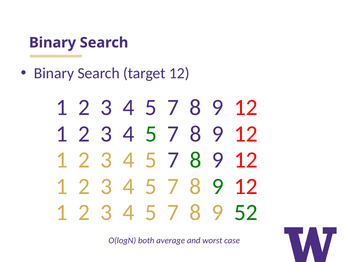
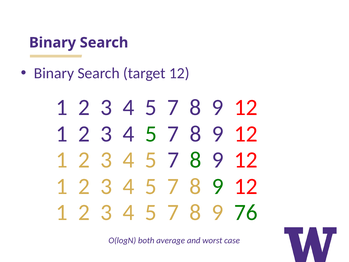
52: 52 -> 76
